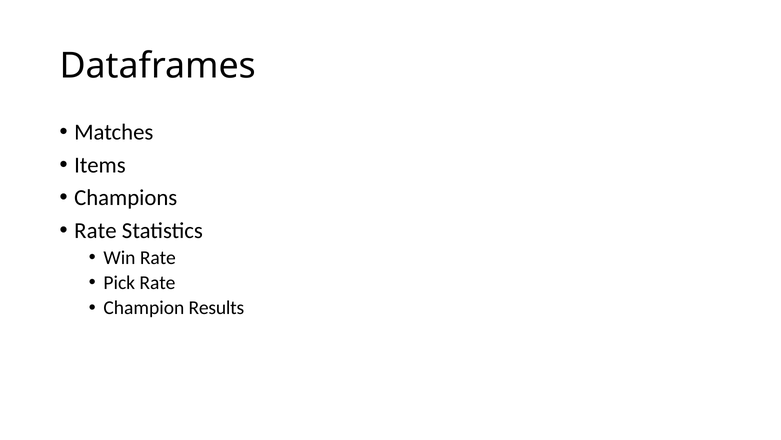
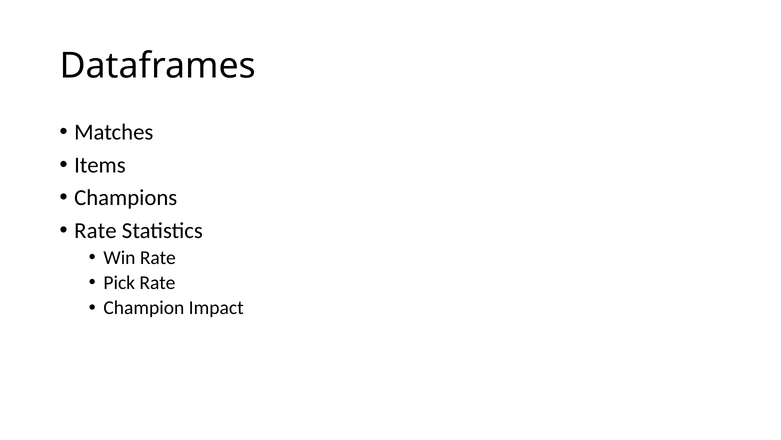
Results: Results -> Impact
